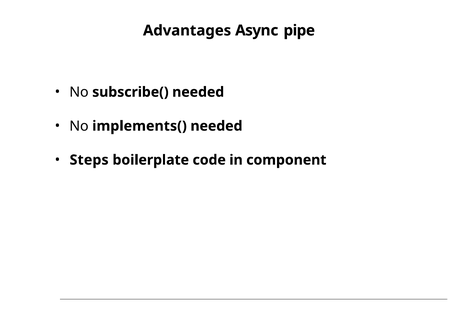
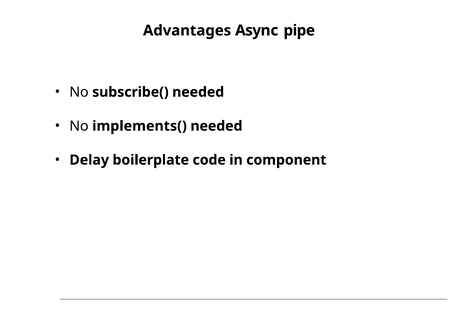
Steps: Steps -> Delay
